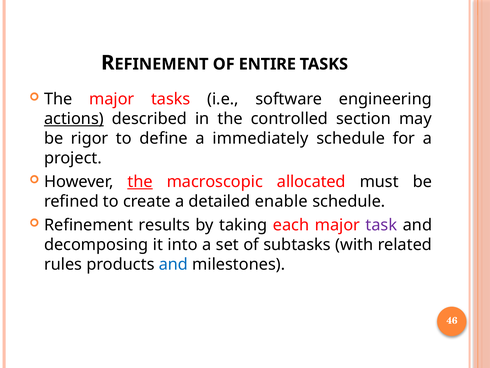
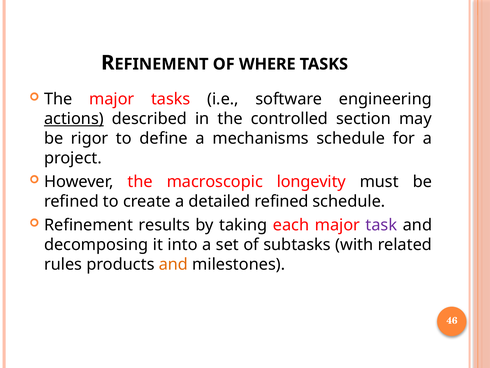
ENTIRE: ENTIRE -> WHERE
immediately: immediately -> mechanisms
the at (140, 182) underline: present -> none
allocated: allocated -> longevity
detailed enable: enable -> refined
and at (173, 264) colour: blue -> orange
